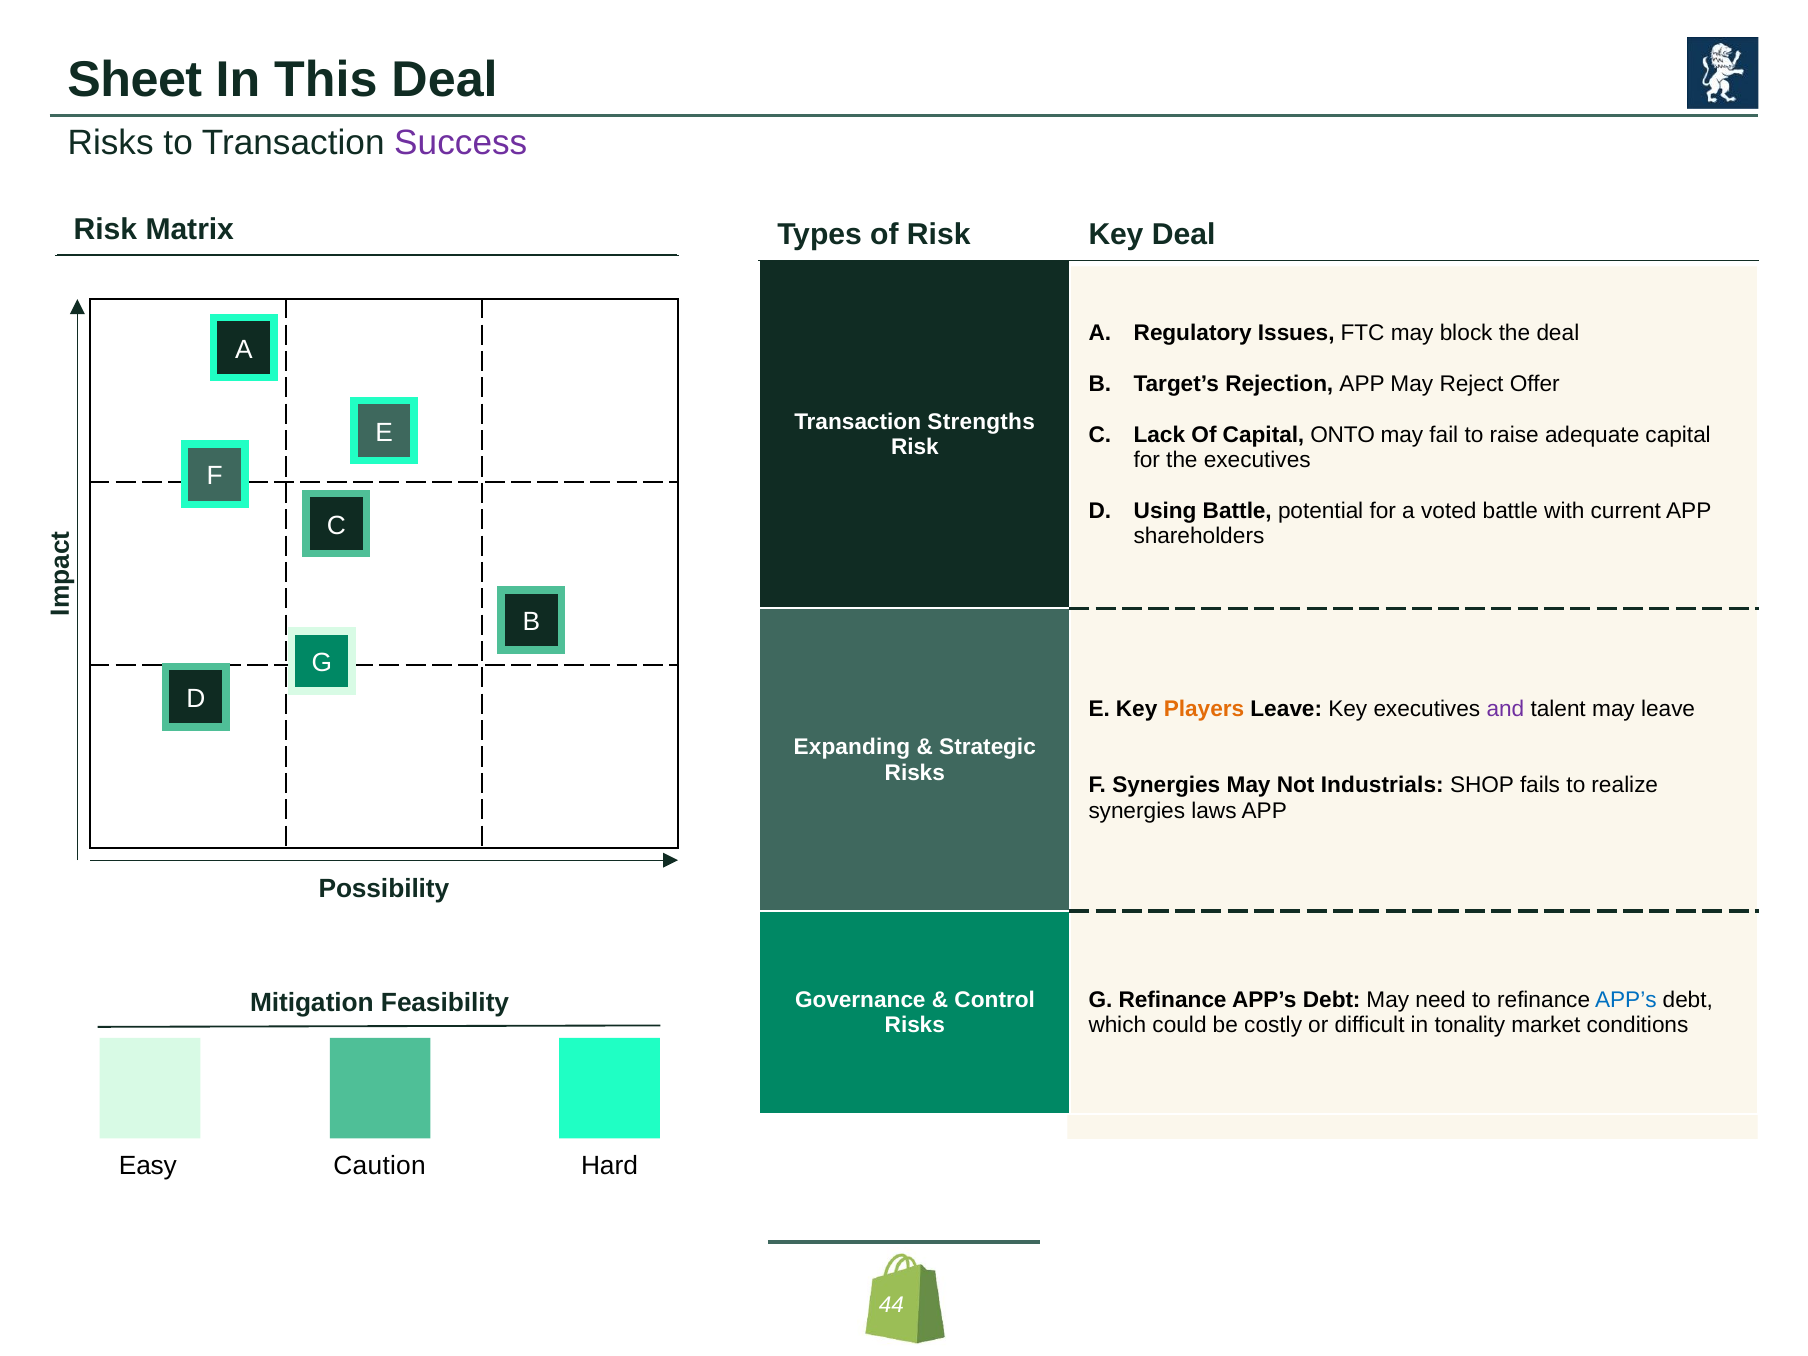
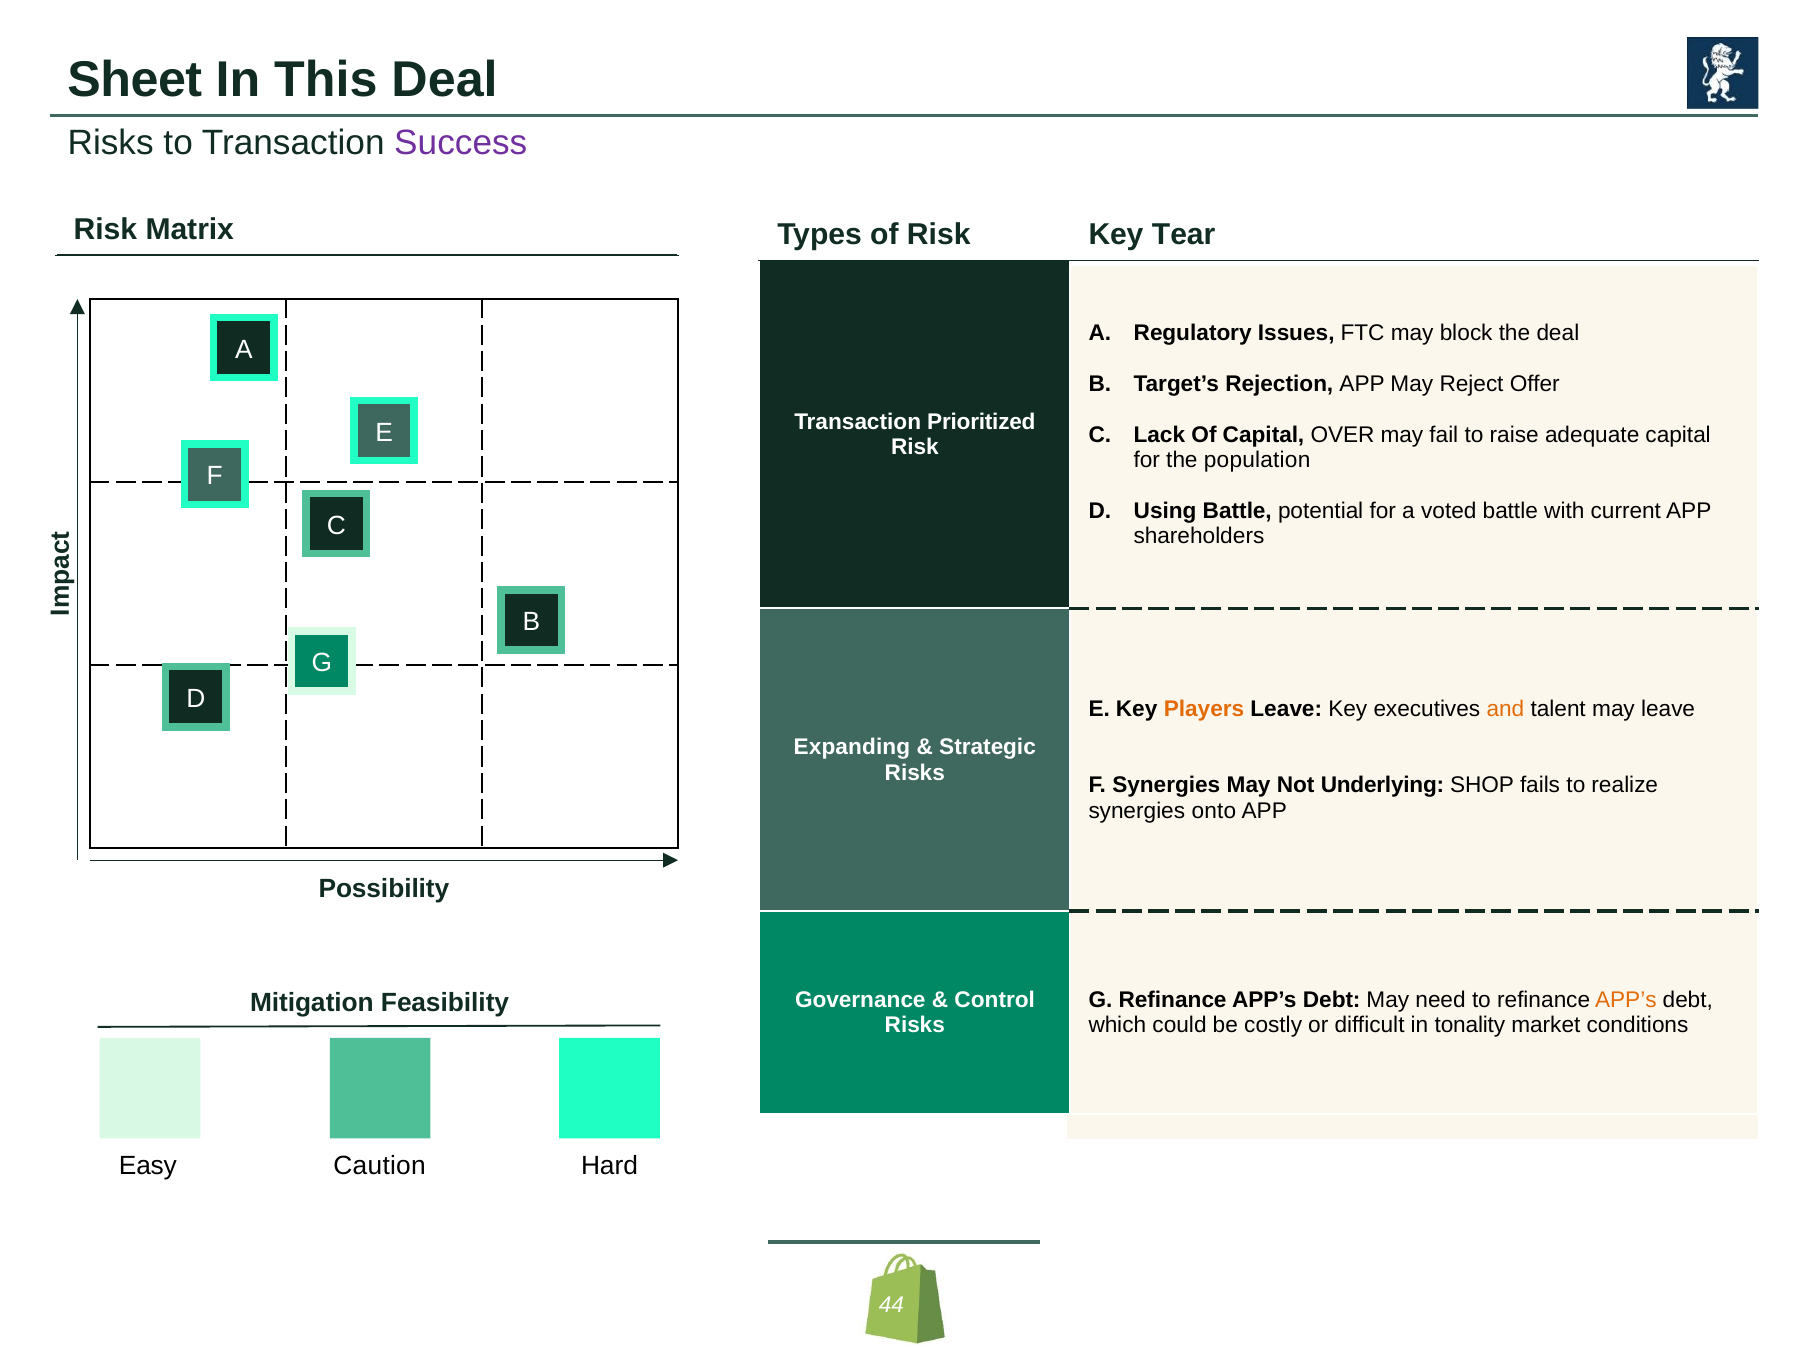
Key Deal: Deal -> Tear
Strengths: Strengths -> Prioritized
ONTO: ONTO -> OVER
the executives: executives -> population
and colour: purple -> orange
Industrials: Industrials -> Underlying
laws: laws -> onto
APP’s at (1626, 1000) colour: blue -> orange
